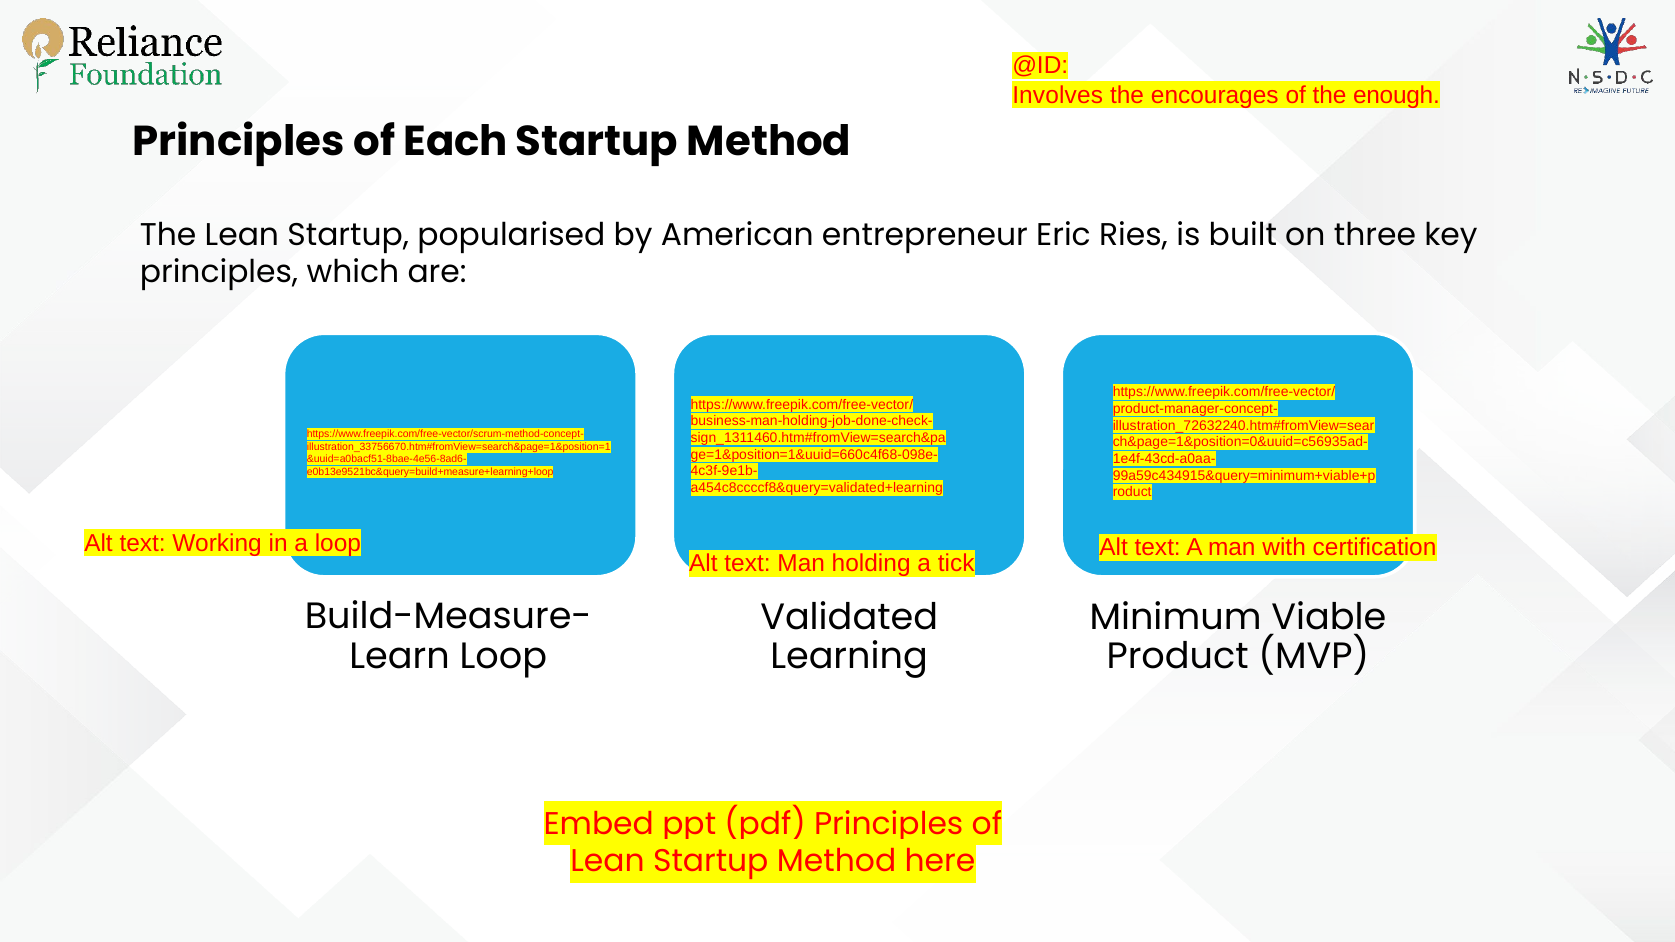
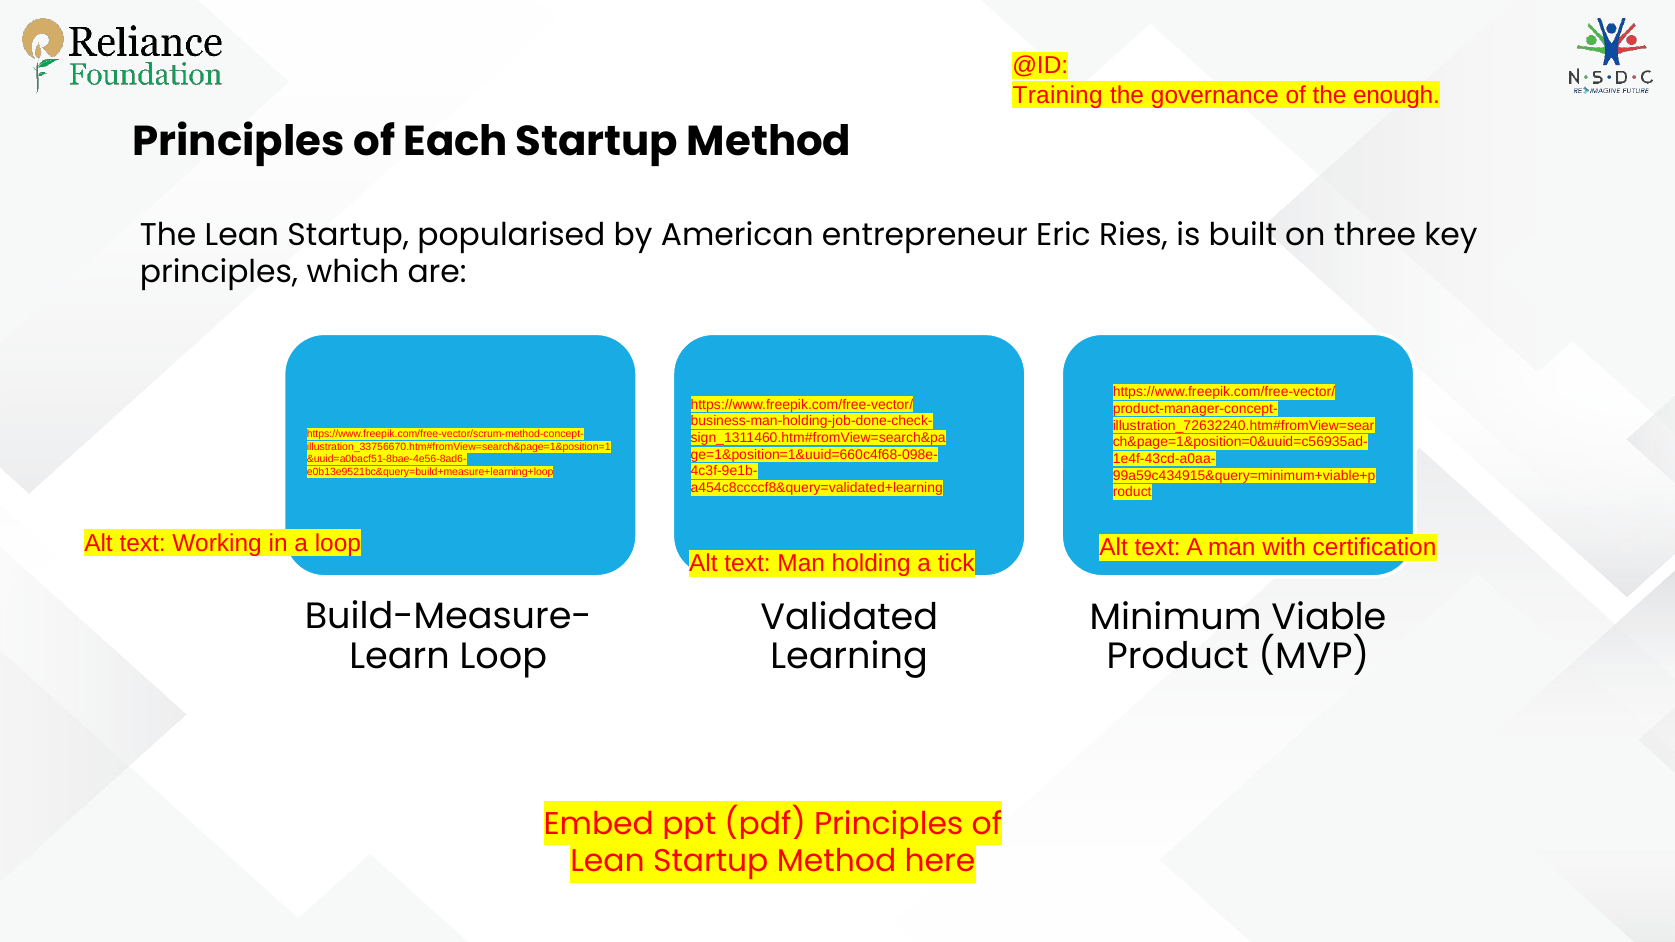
Involves: Involves -> Training
encourages: encourages -> governance
